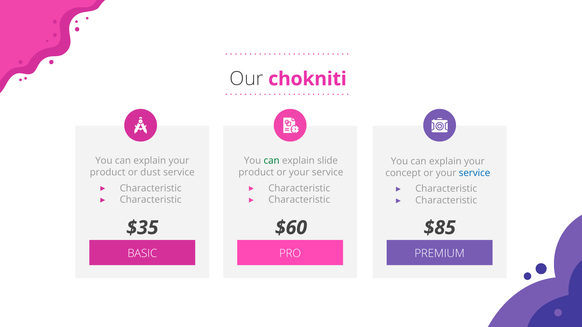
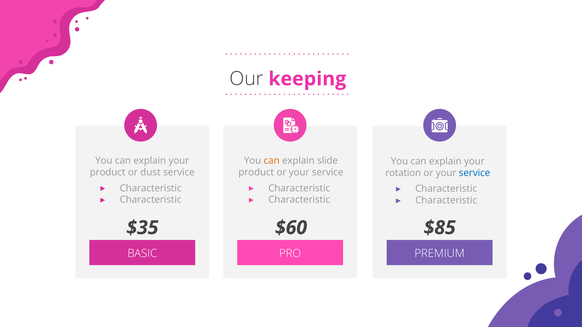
chokniti: chokniti -> keeping
can at (272, 161) colour: green -> orange
concept: concept -> rotation
